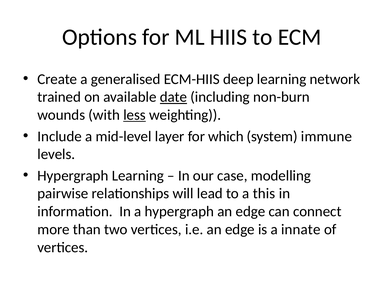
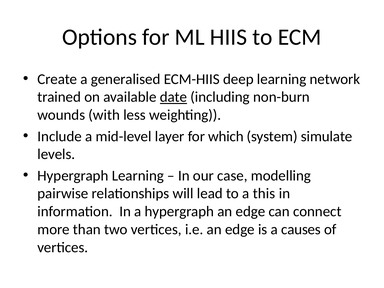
less underline: present -> none
immune: immune -> simulate
innate: innate -> causes
